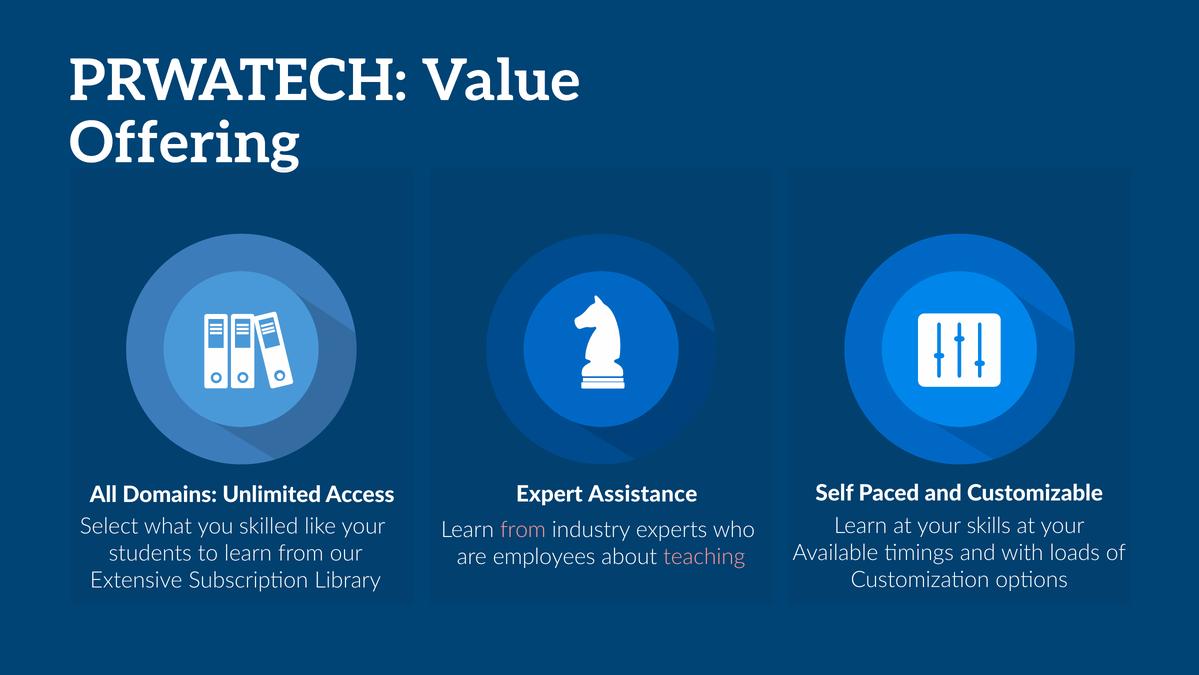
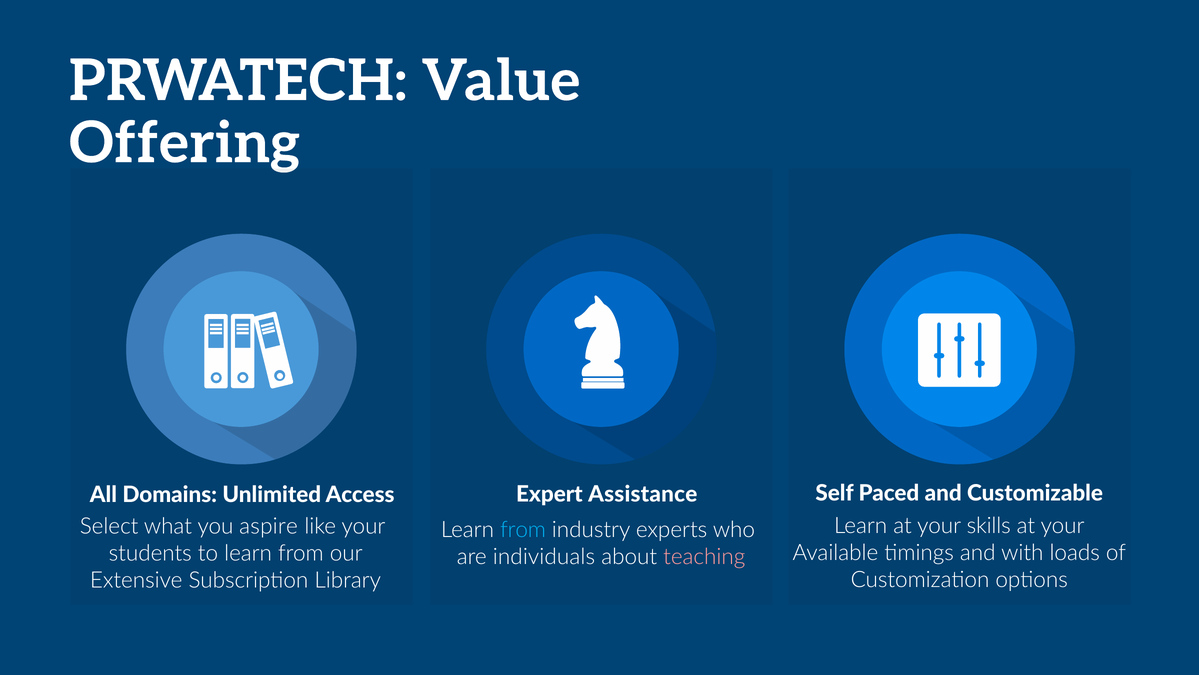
skilled: skilled -> aspire
from at (523, 529) colour: pink -> light blue
employees: employees -> individuals
